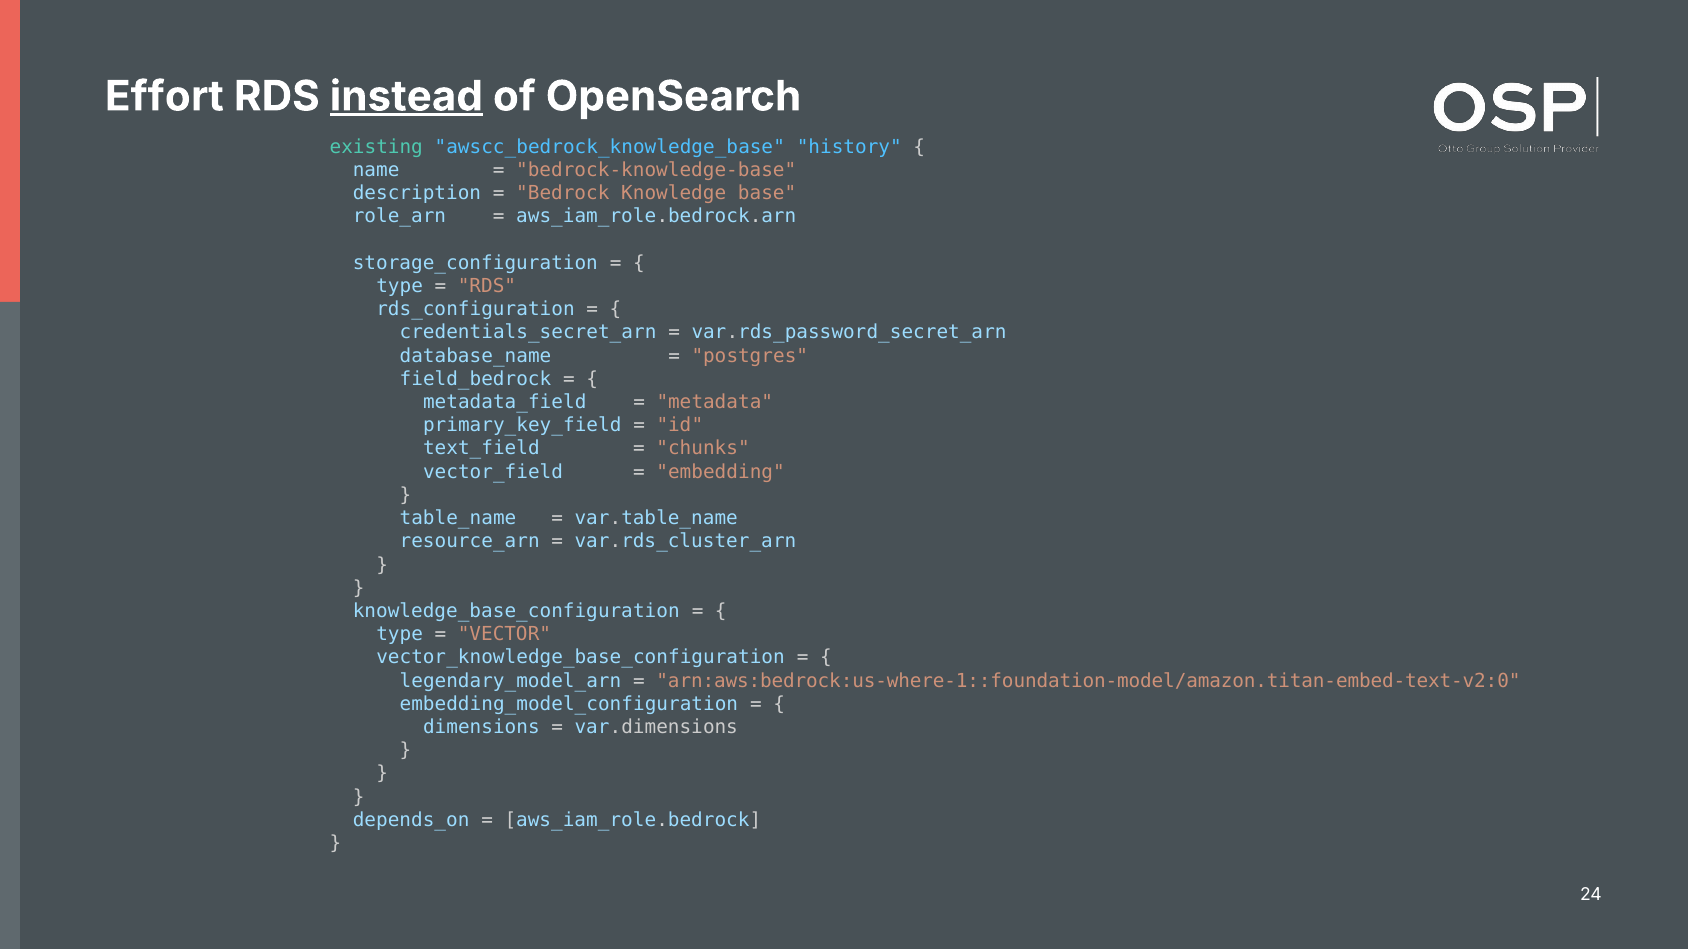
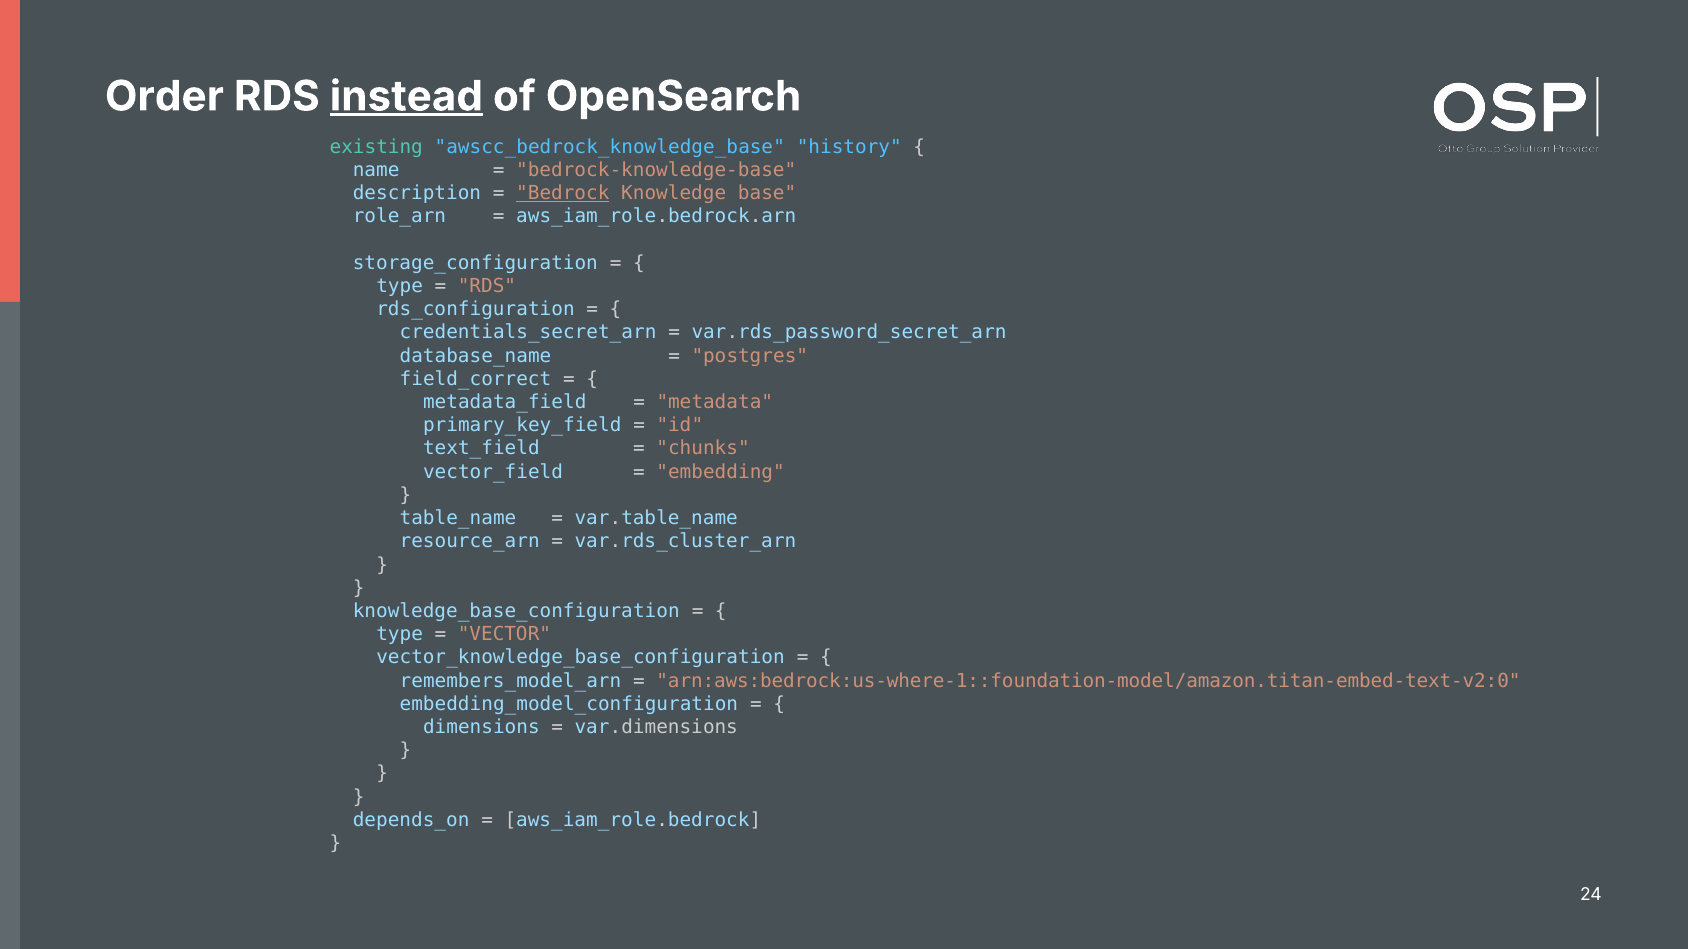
Effort: Effort -> Order
Bedrock underline: none -> present
field_bedrock: field_bedrock -> field_correct
legendary_model_arn: legendary_model_arn -> remembers_model_arn
